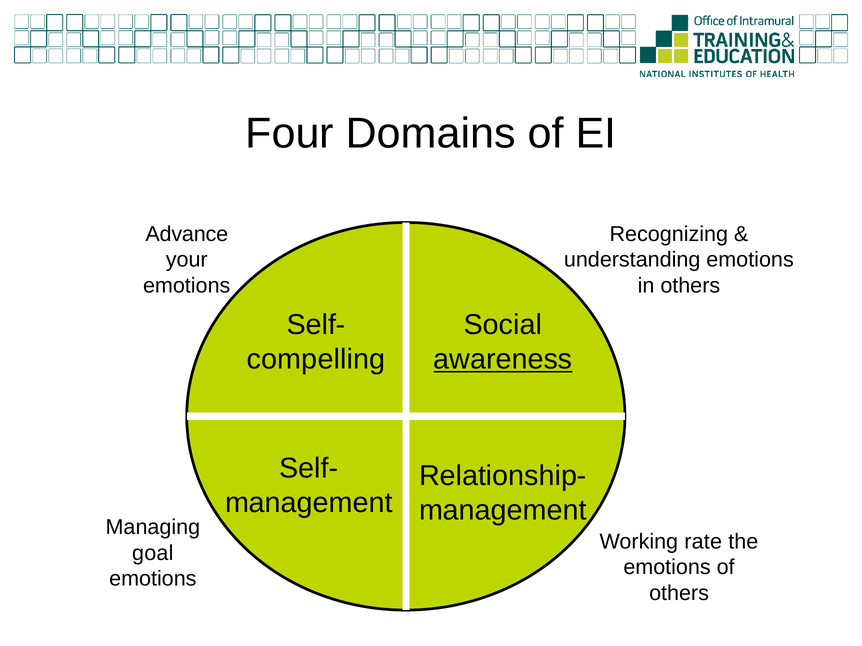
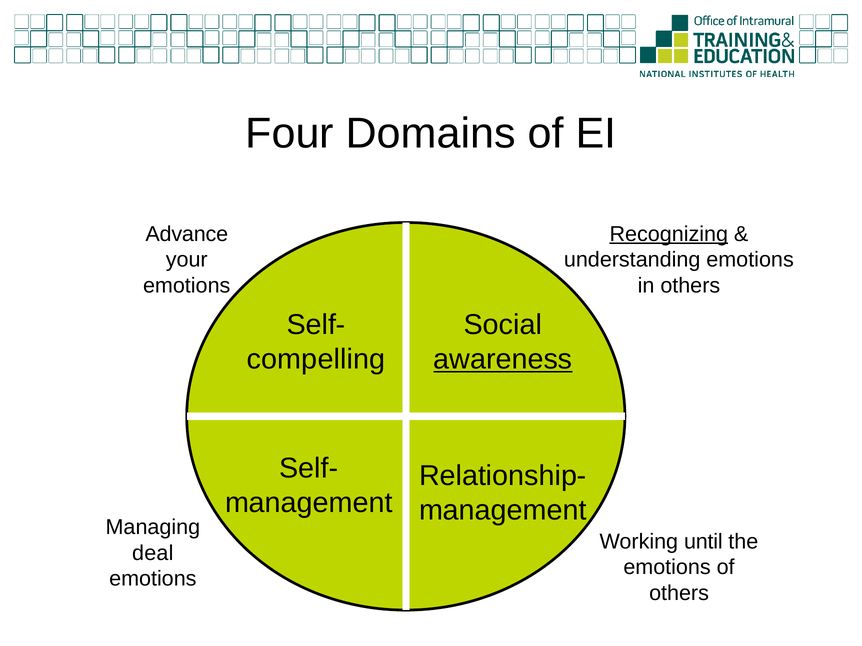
Recognizing underline: none -> present
rate: rate -> until
goal: goal -> deal
